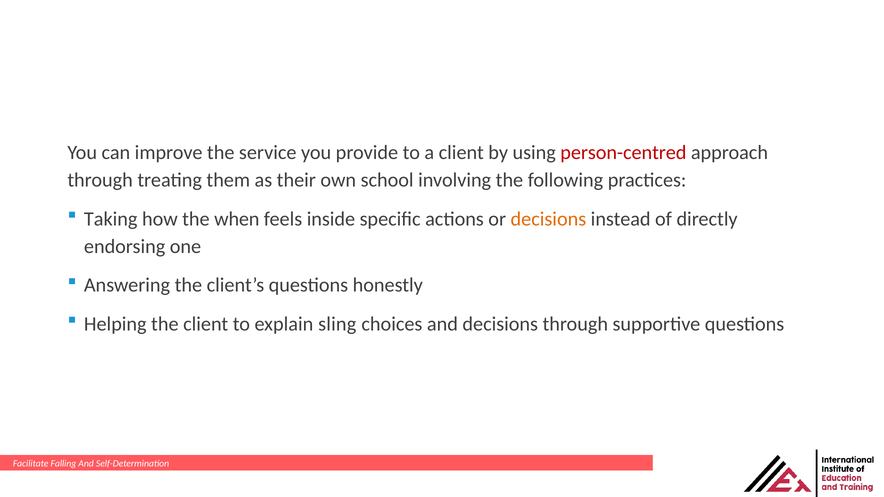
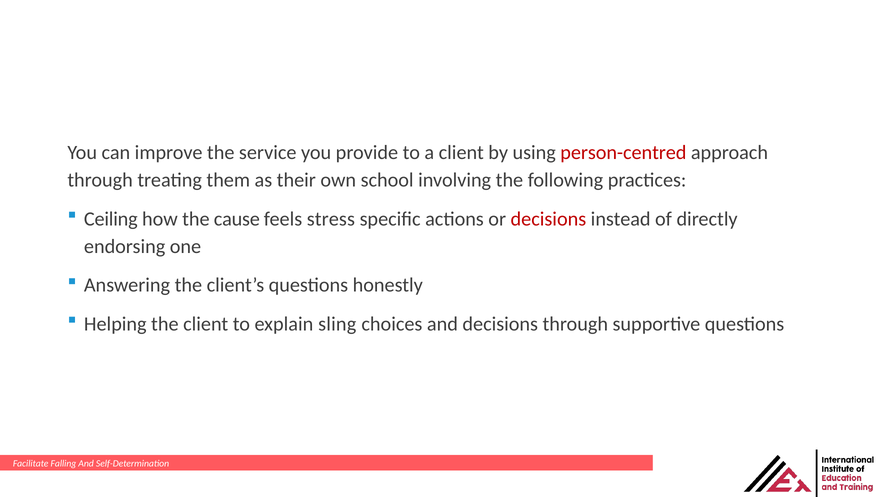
Taking: Taking -> Ceiling
when: when -> cause
inside: inside -> stress
decisions at (548, 219) colour: orange -> red
